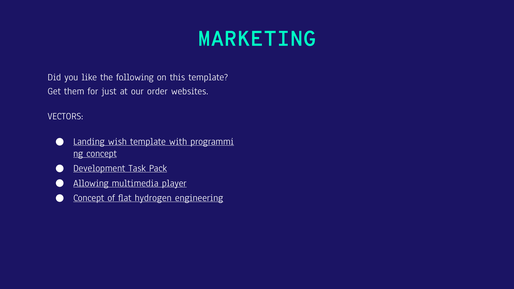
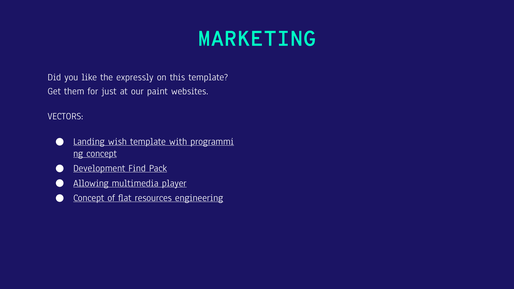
following: following -> expressly
order: order -> paint
Task: Task -> Find
hydrogen: hydrogen -> resources
